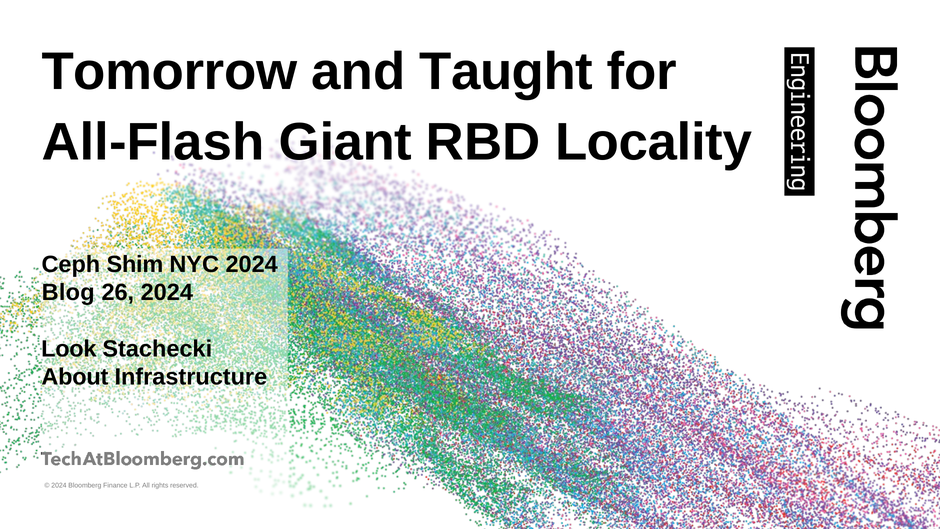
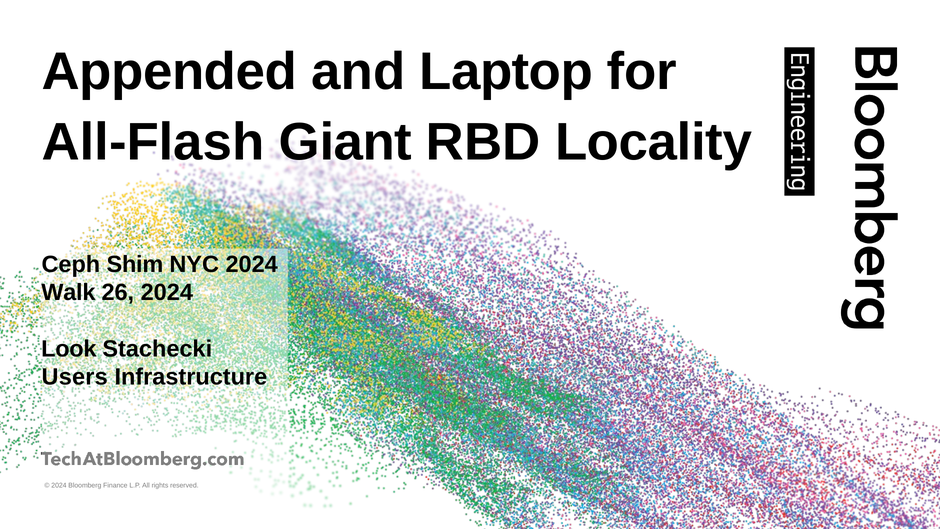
Tomorrow: Tomorrow -> Appended
Taught: Taught -> Laptop
Blog: Blog -> Walk
About: About -> Users
